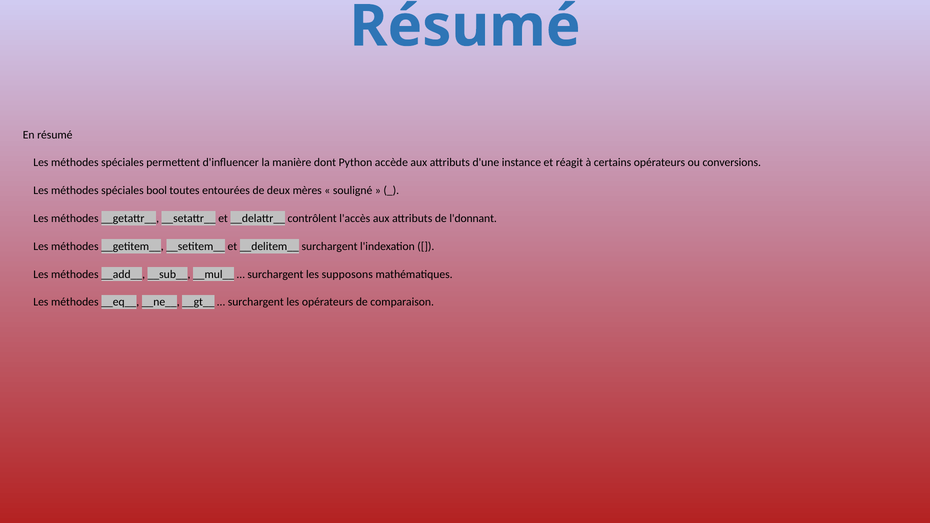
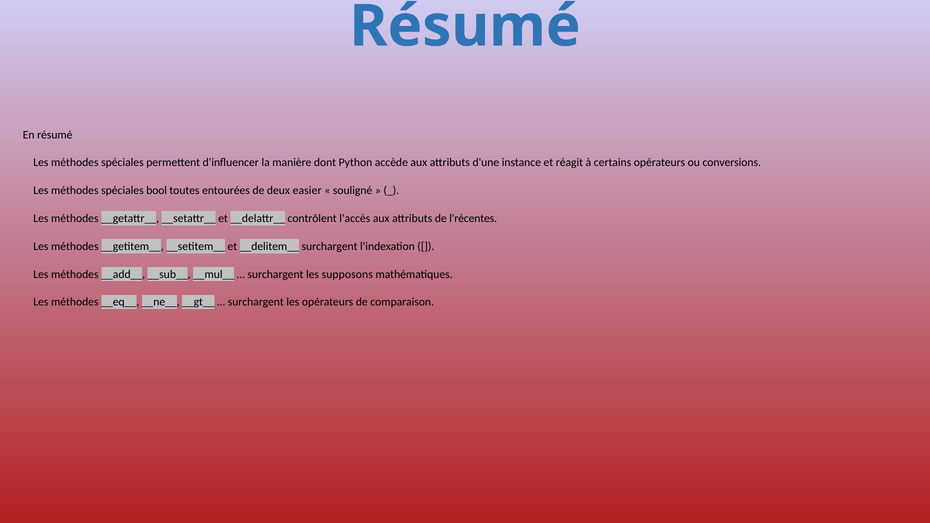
mères: mères -> easier
l'donnant: l'donnant -> l'récentes
